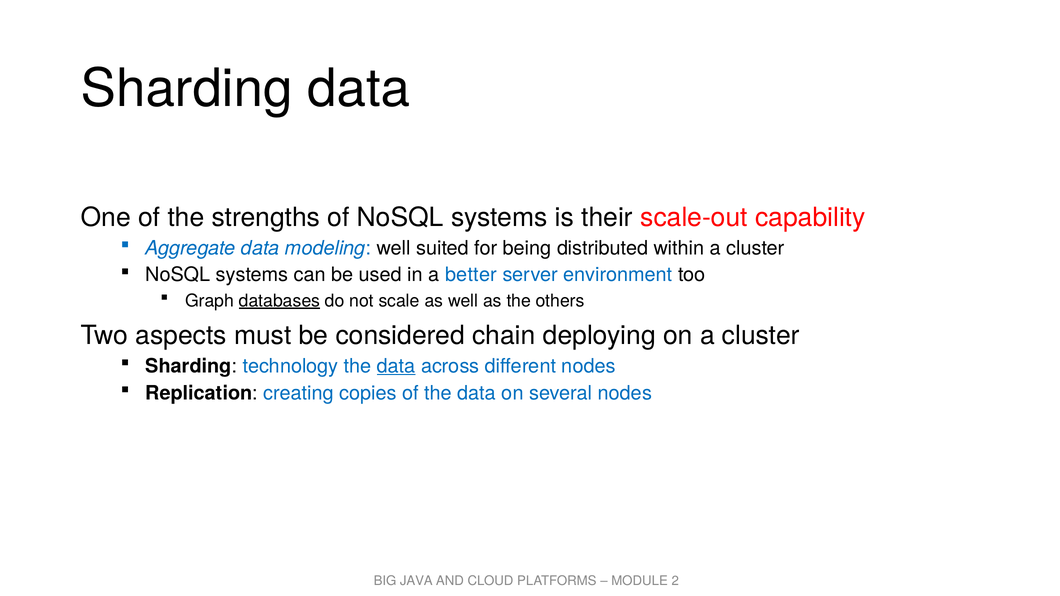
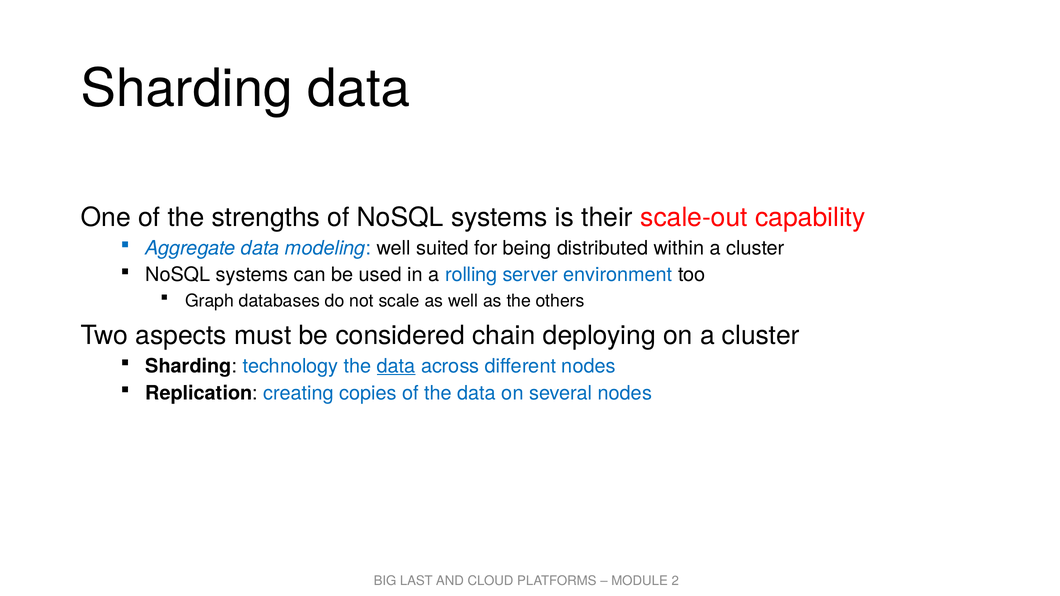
better: better -> rolling
databases underline: present -> none
JAVA: JAVA -> LAST
